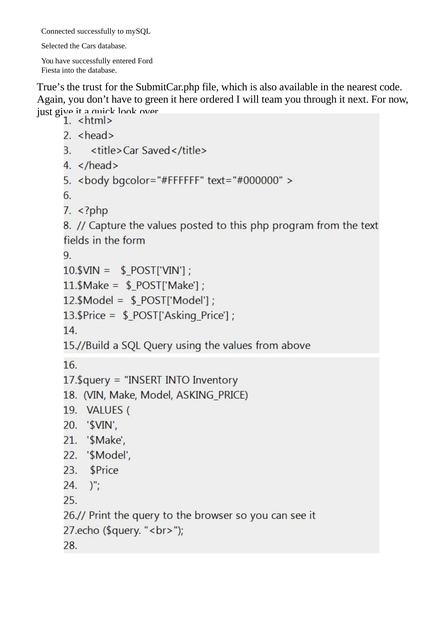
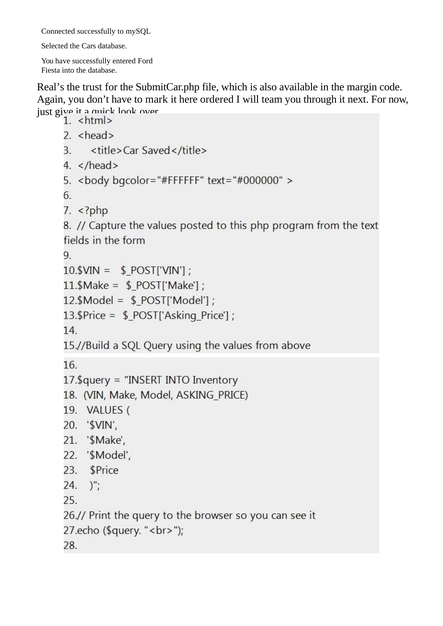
True’s: True’s -> Real’s
nearest: nearest -> margin
green: green -> mark
